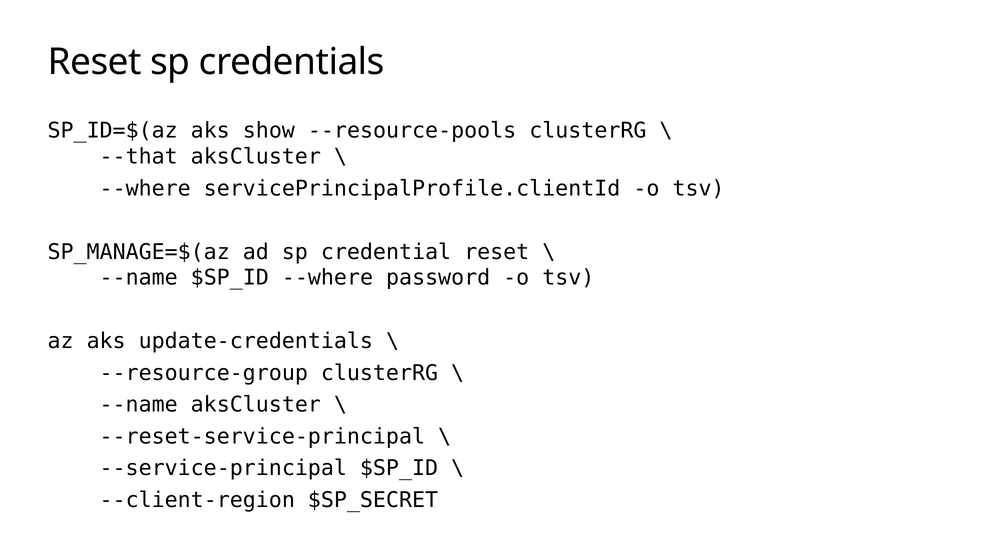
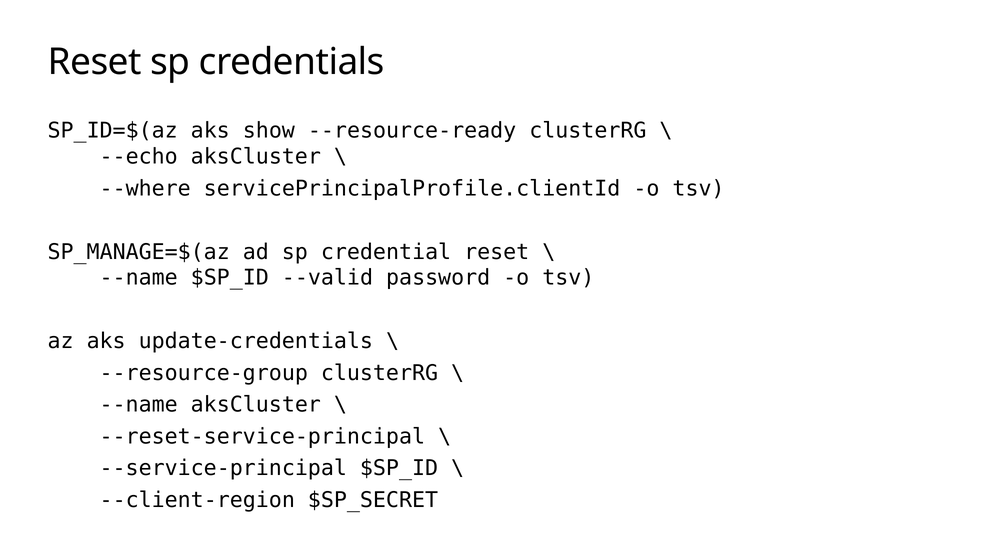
--resource-pools: --resource-pools -> --resource-ready
--that: --that -> --echo
$SP_ID --where: --where -> --valid
